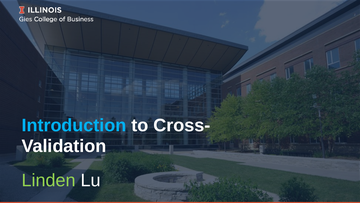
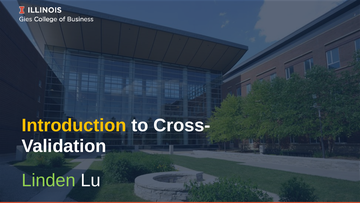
Introduction colour: light blue -> yellow
